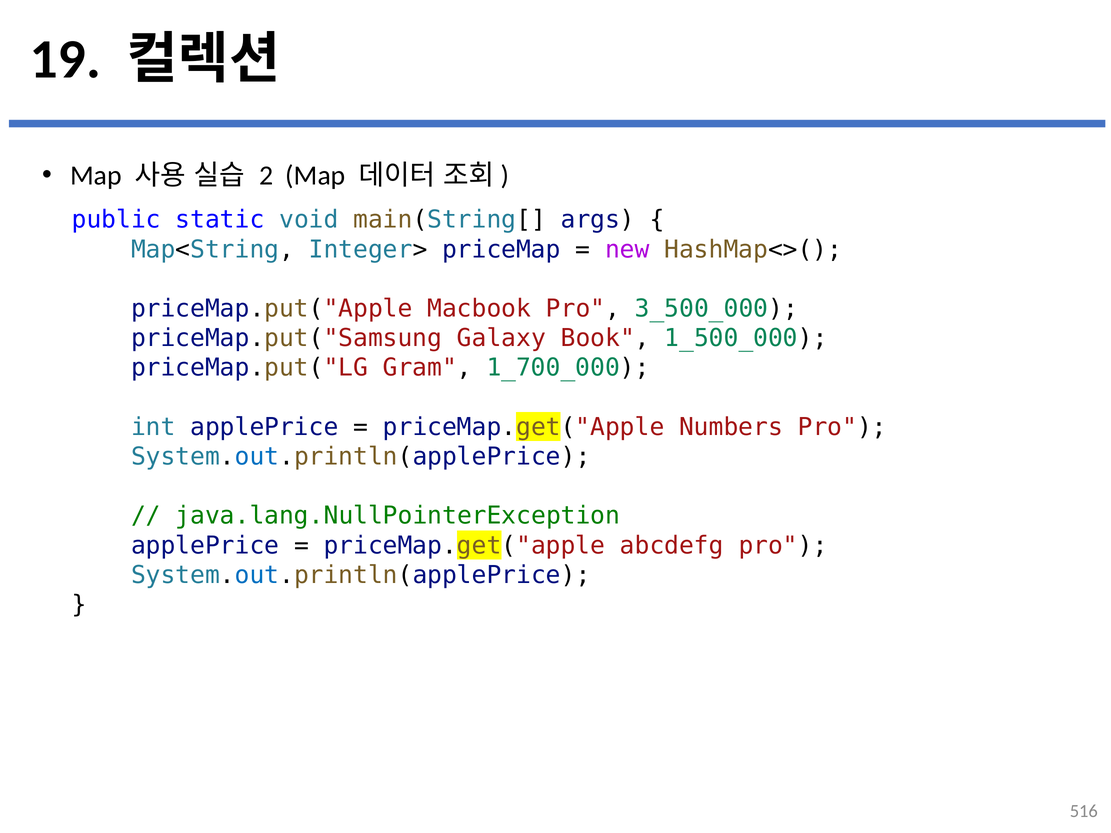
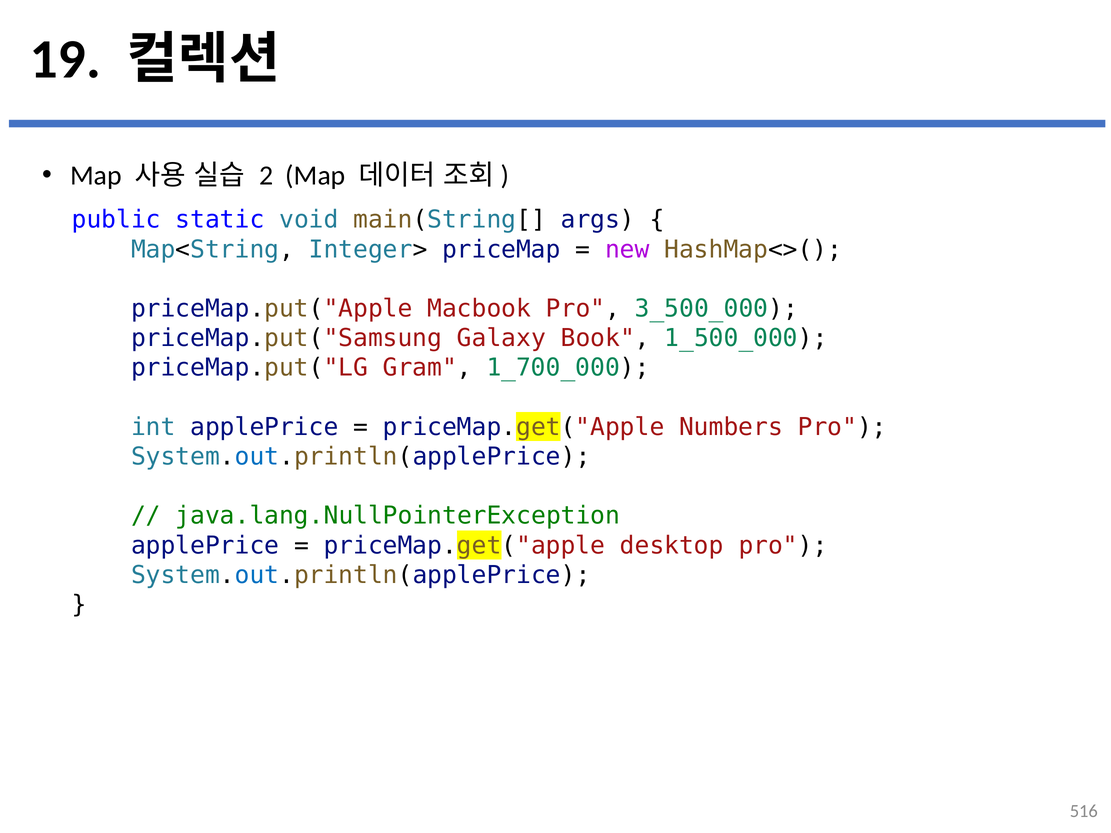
abcdefg: abcdefg -> desktop
